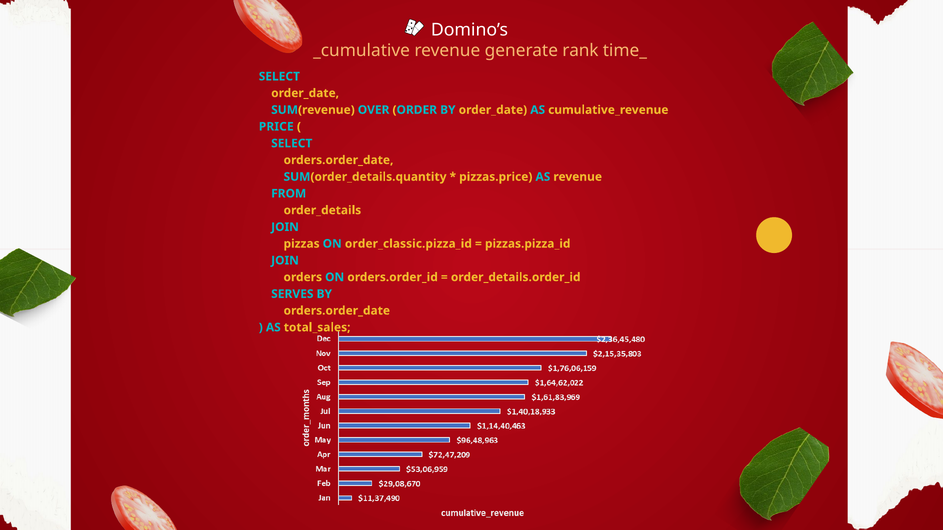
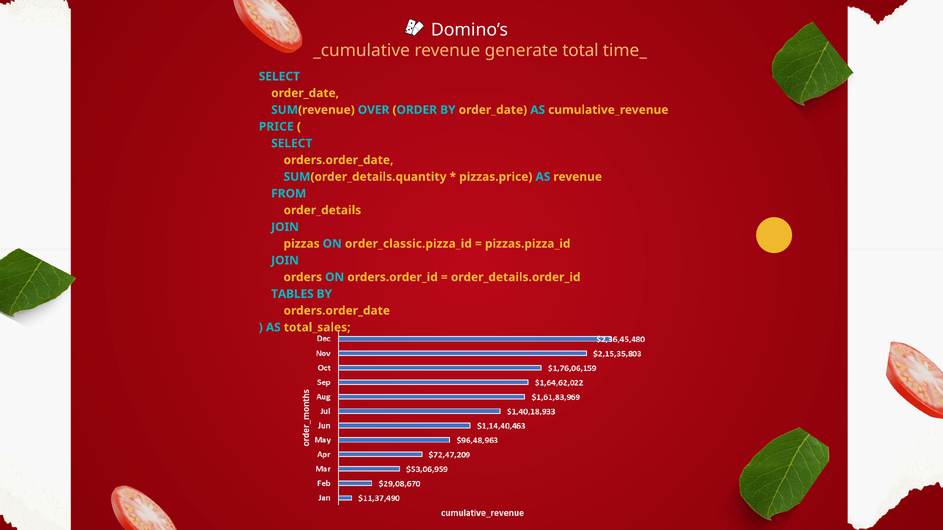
rank: rank -> total
SERVES: SERVES -> TABLES
